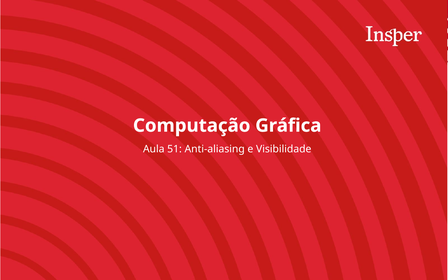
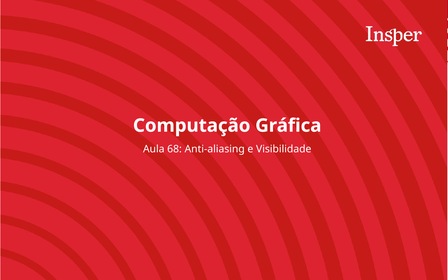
51: 51 -> 68
